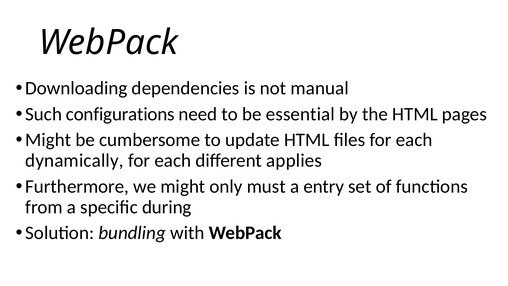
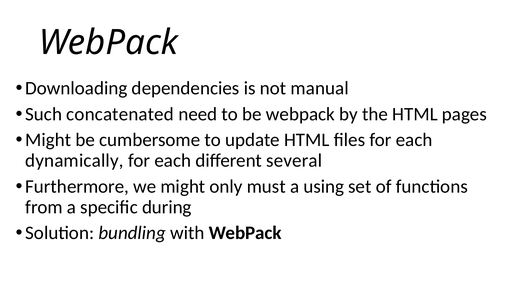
configurations: configurations -> concatenated
be essential: essential -> webpack
applies: applies -> several
entry: entry -> using
